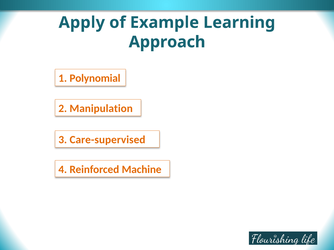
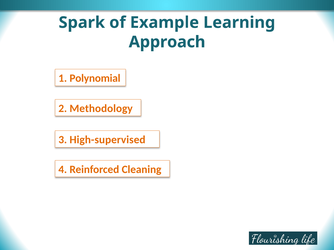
Apply: Apply -> Spark
Manipulation: Manipulation -> Methodology
Care-supervised: Care-supervised -> High-supervised
Machine: Machine -> Cleaning
